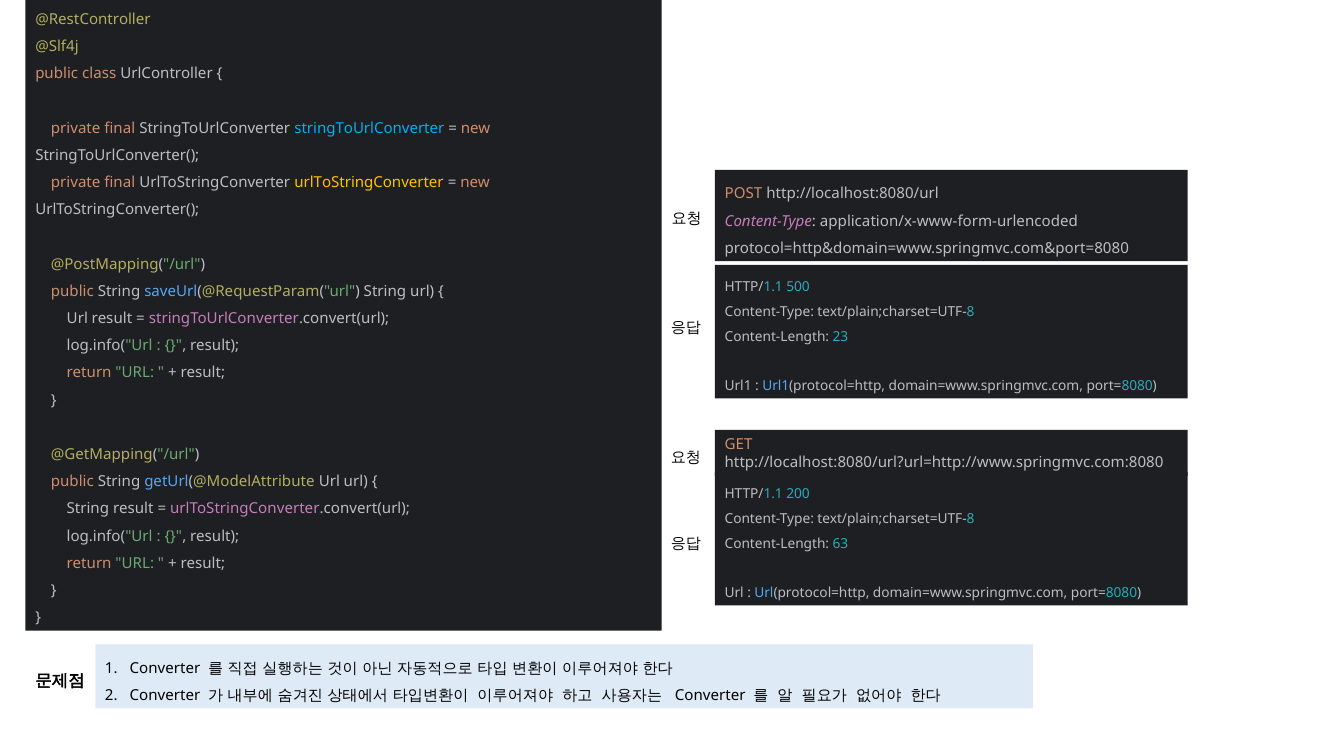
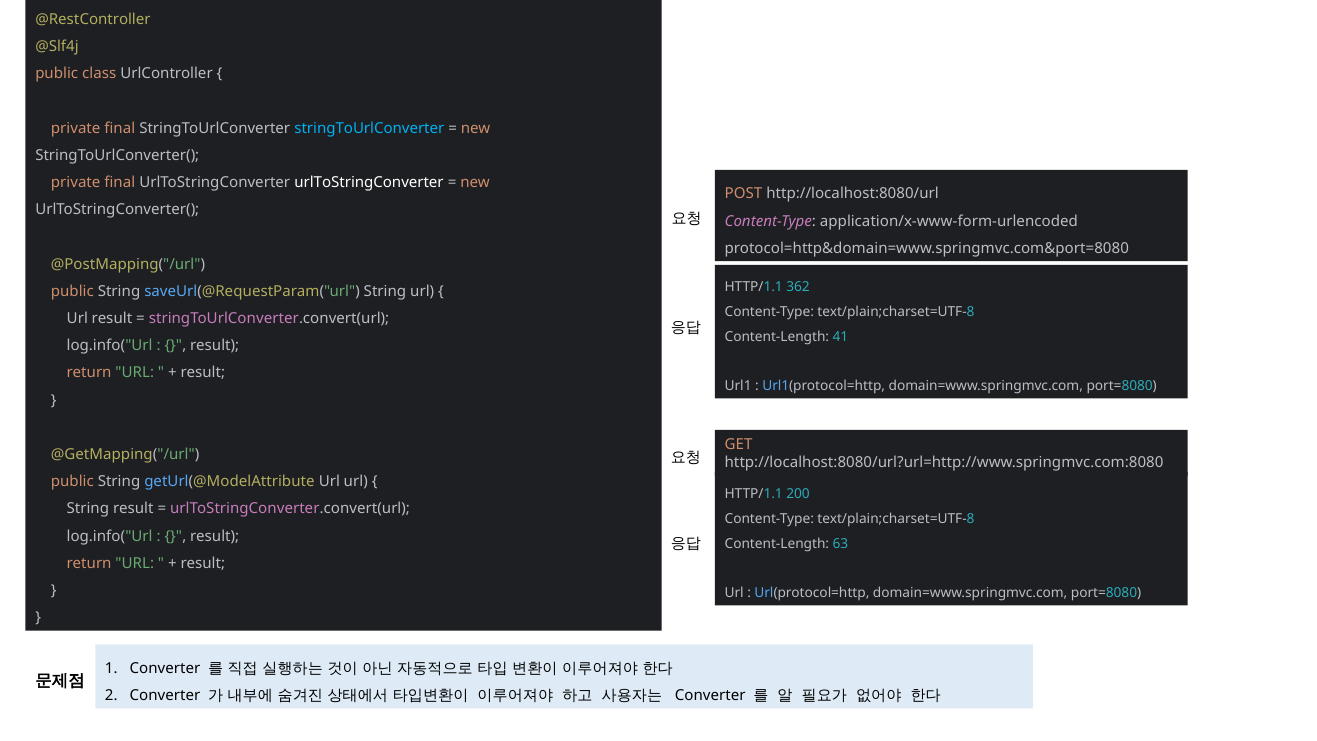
urlToStringConverter at (369, 183) colour: yellow -> white
500: 500 -> 362
23: 23 -> 41
